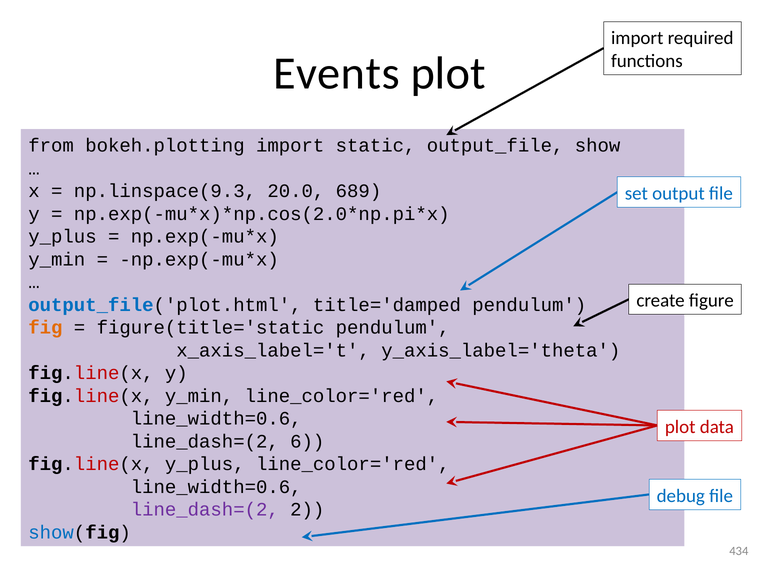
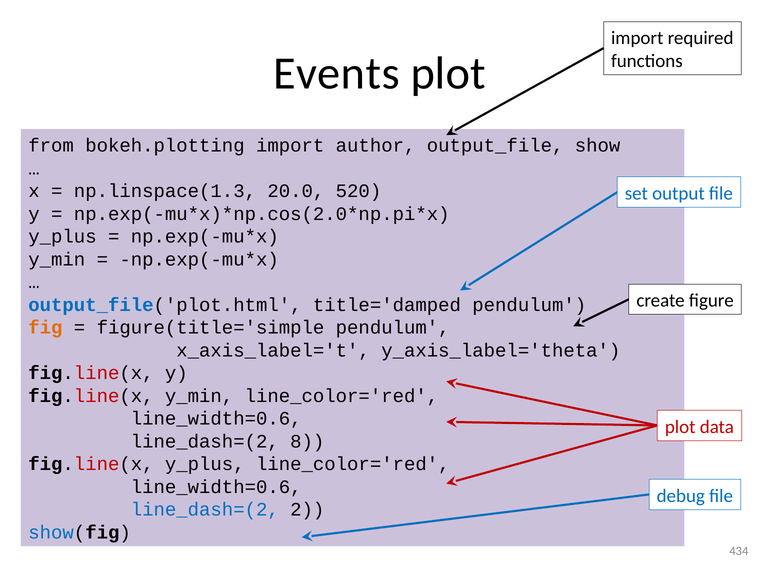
static: static -> author
np.linspace(9.3: np.linspace(9.3 -> np.linspace(1.3
689: 689 -> 520
figure(title='static: figure(title='static -> figure(title='simple
6: 6 -> 8
line_dash=(2 at (205, 510) colour: purple -> blue
